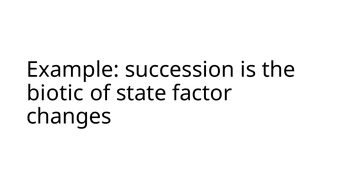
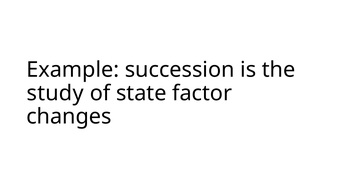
biotic: biotic -> study
